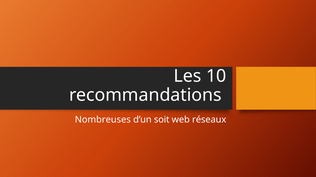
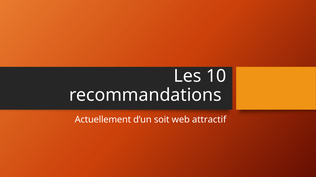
Nombreuses: Nombreuses -> Actuellement
réseaux: réseaux -> attractif
